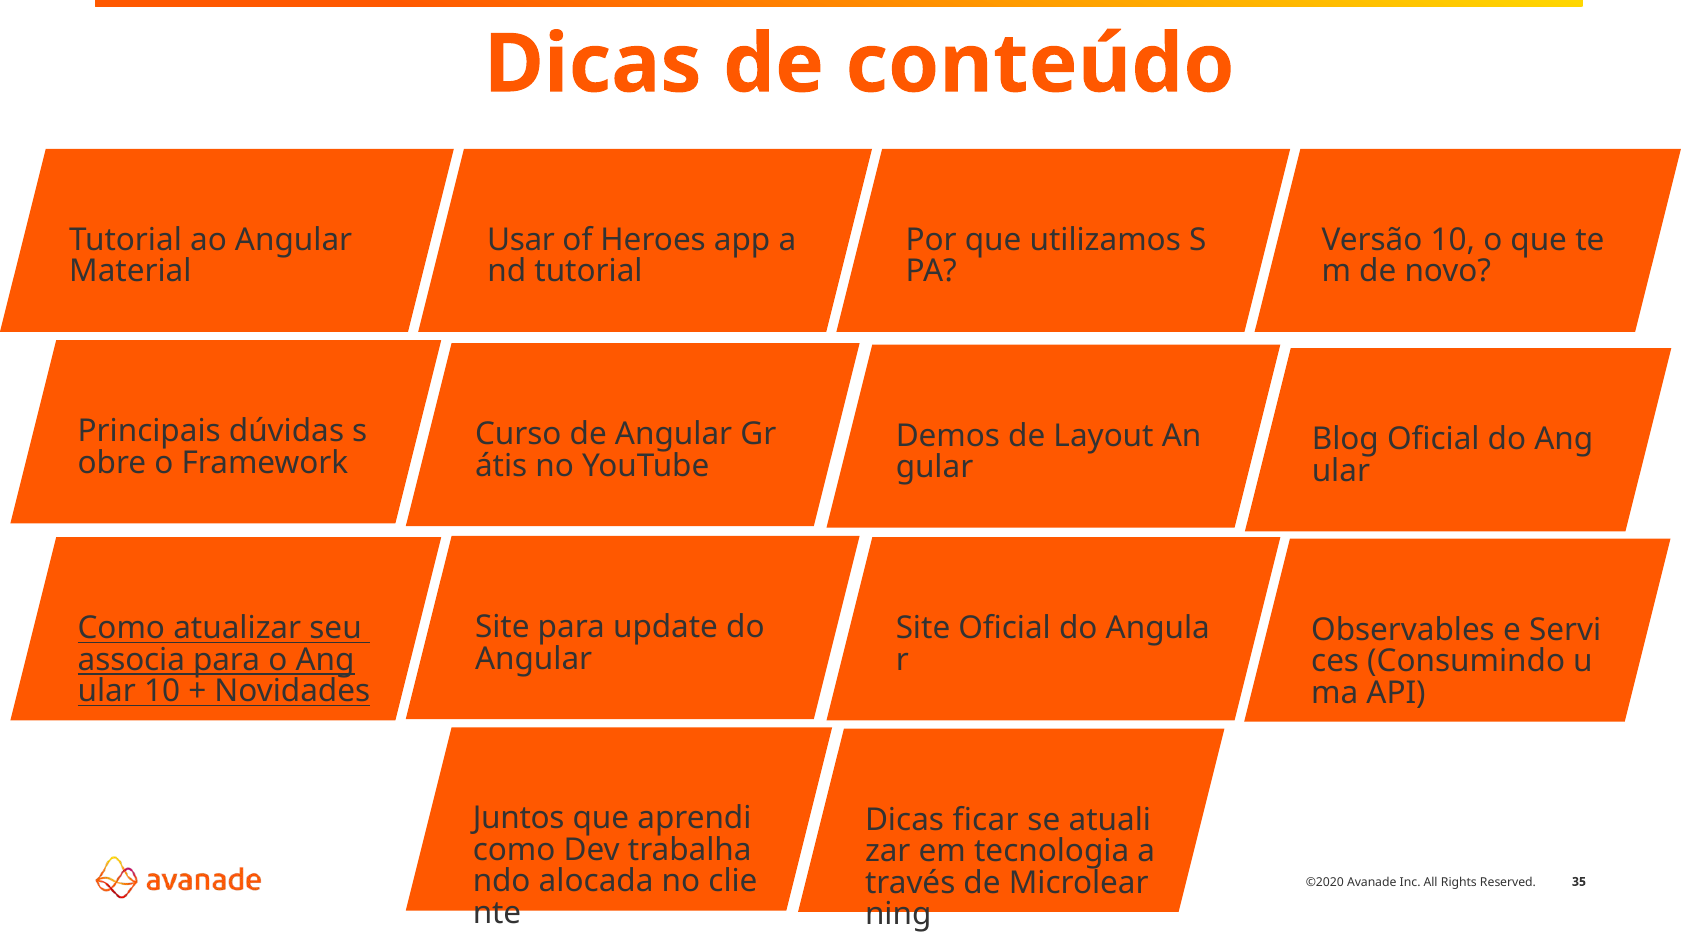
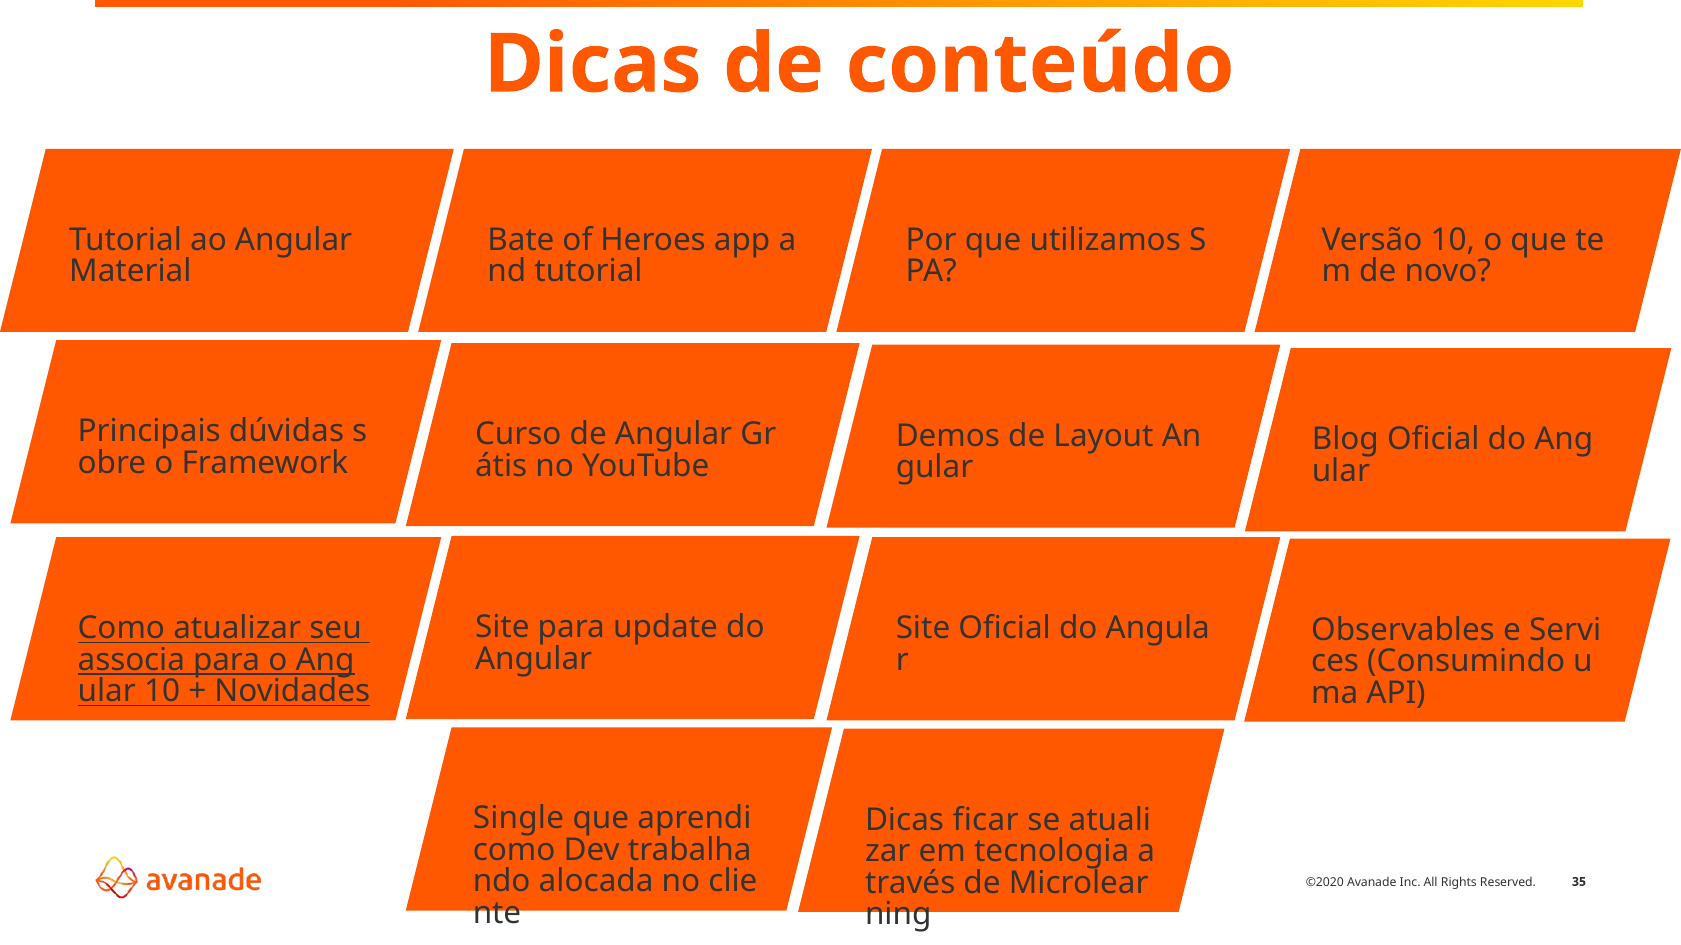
Usar: Usar -> Bate
Juntos: Juntos -> Single
